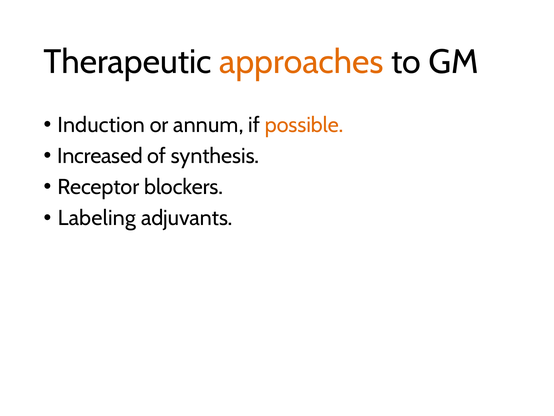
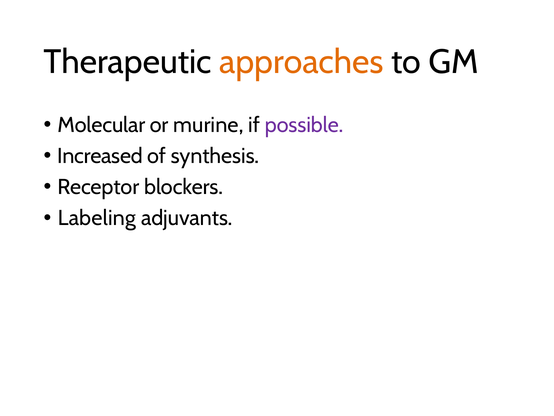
Induction: Induction -> Molecular
annum: annum -> murine
possible colour: orange -> purple
